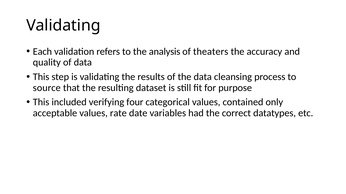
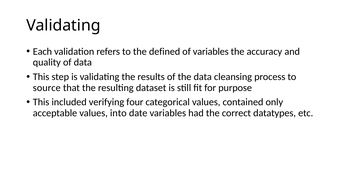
analysis: analysis -> defined
of theaters: theaters -> variables
rate: rate -> into
